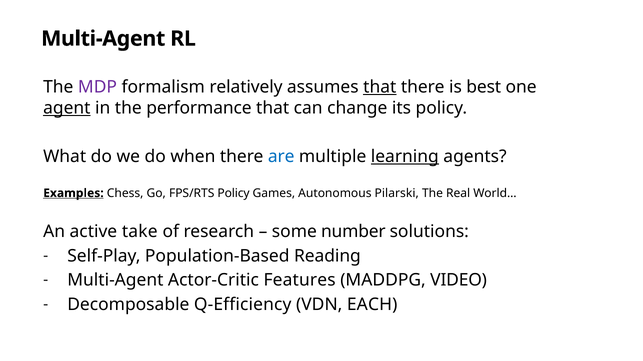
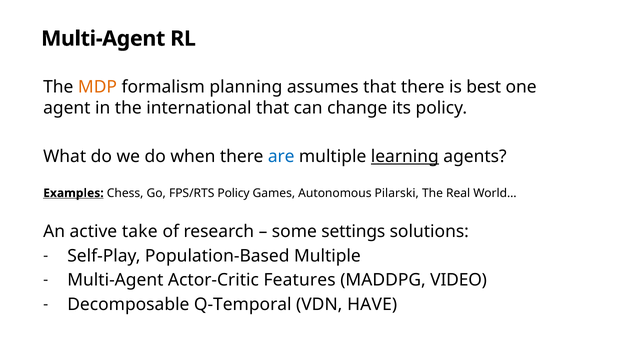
MDP colour: purple -> orange
relatively: relatively -> planning
that at (380, 87) underline: present -> none
agent underline: present -> none
performance: performance -> international
number: number -> settings
Population-Based Reading: Reading -> Multiple
Q-Efficiency: Q-Efficiency -> Q-Temporal
EACH: EACH -> HAVE
